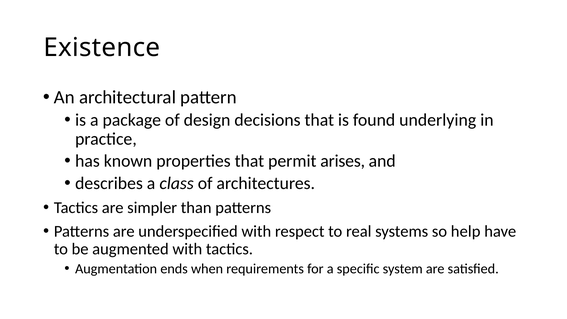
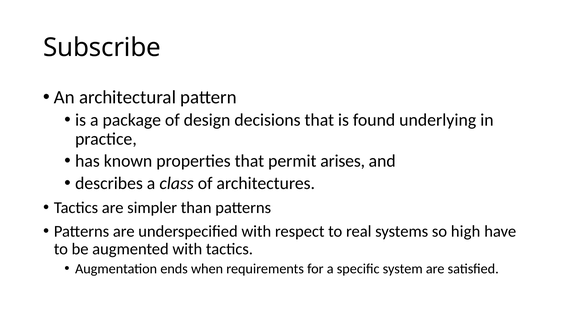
Existence: Existence -> Subscribe
help: help -> high
